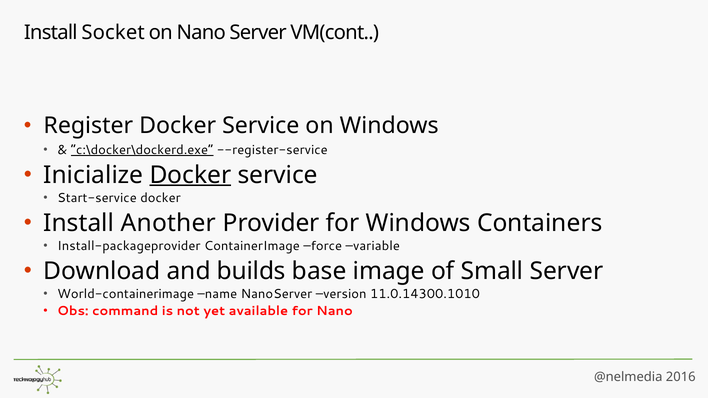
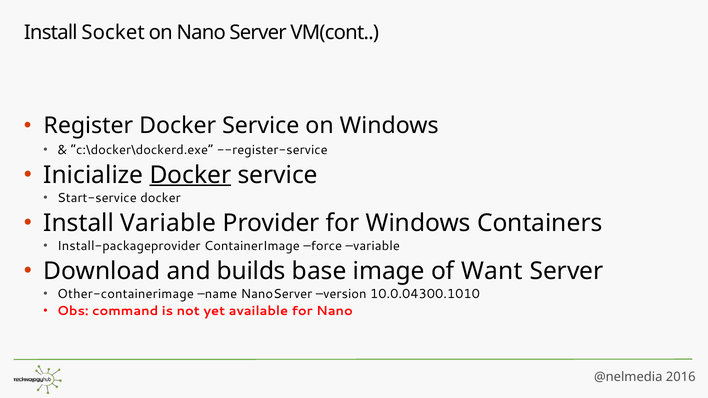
c:\docker\dockerd.exe underline: present -> none
Install Another: Another -> Variable
Small: Small -> Want
World-containerimage: World-containerimage -> Other-containerimage
11.0.14300.1010: 11.0.14300.1010 -> 10.0.04300.1010
